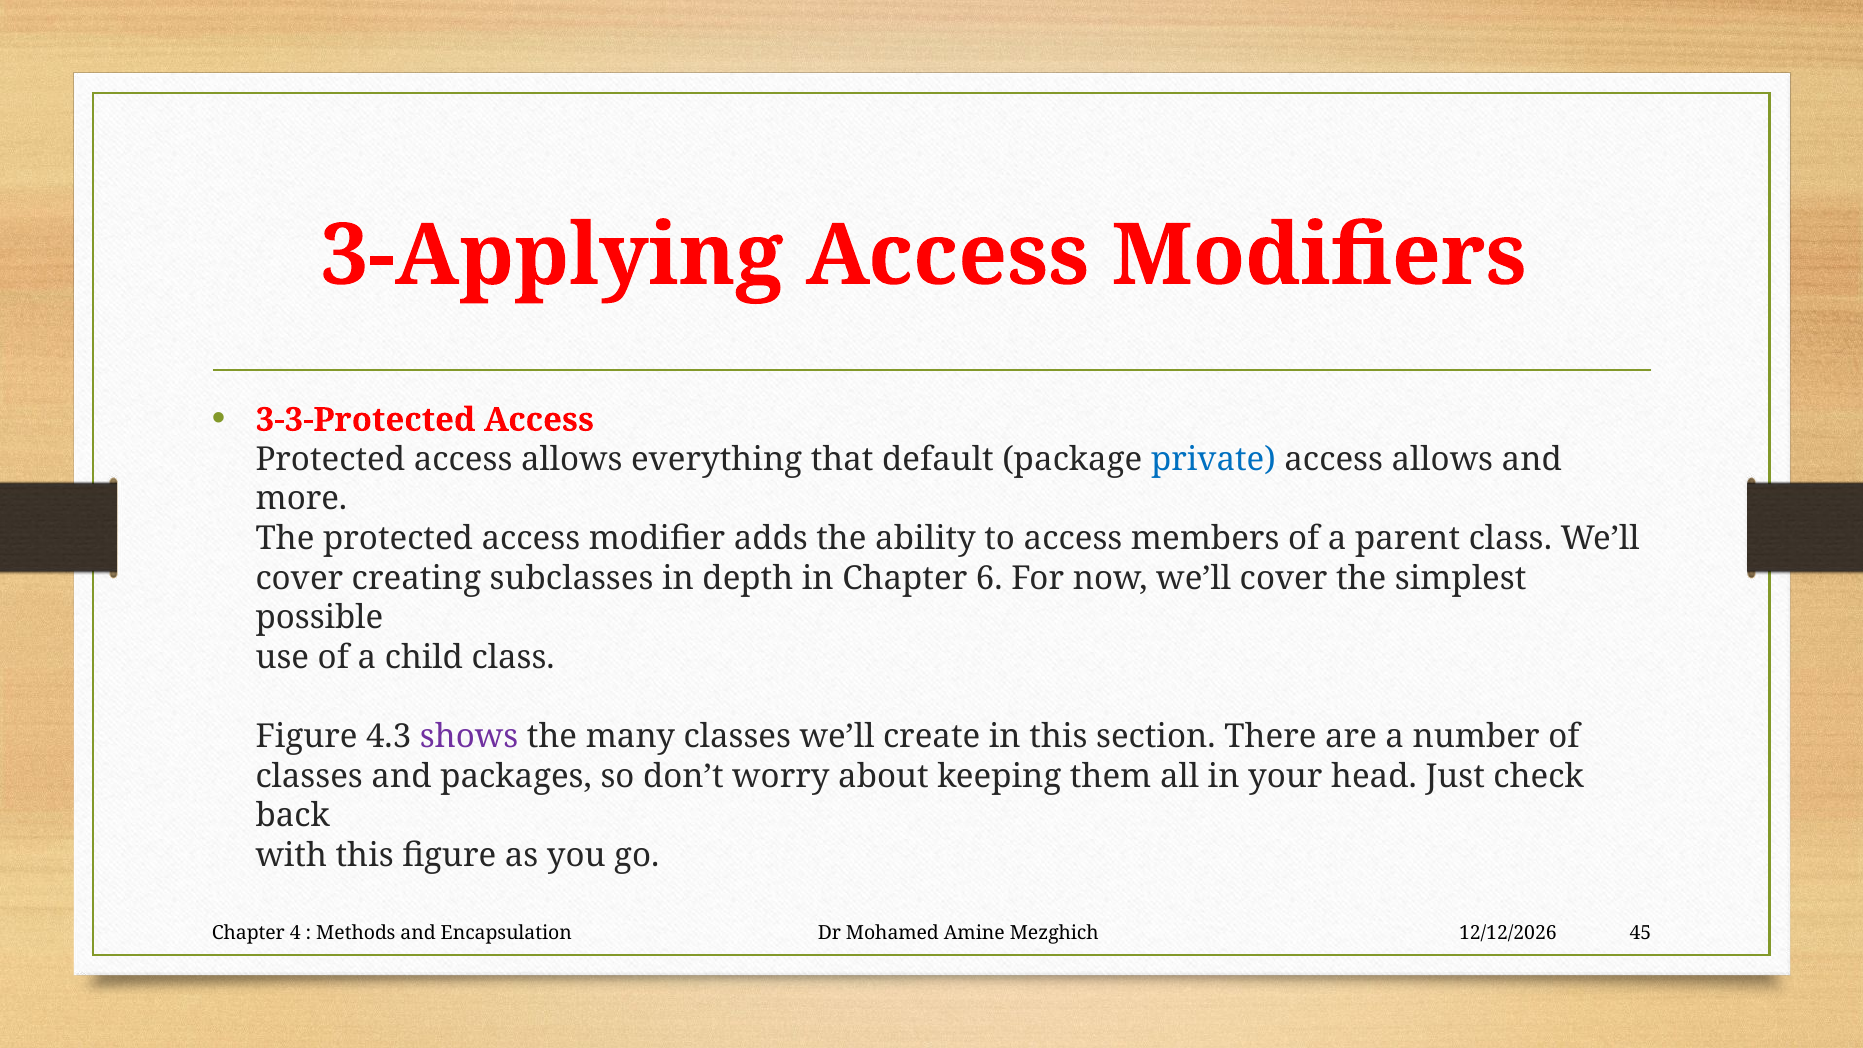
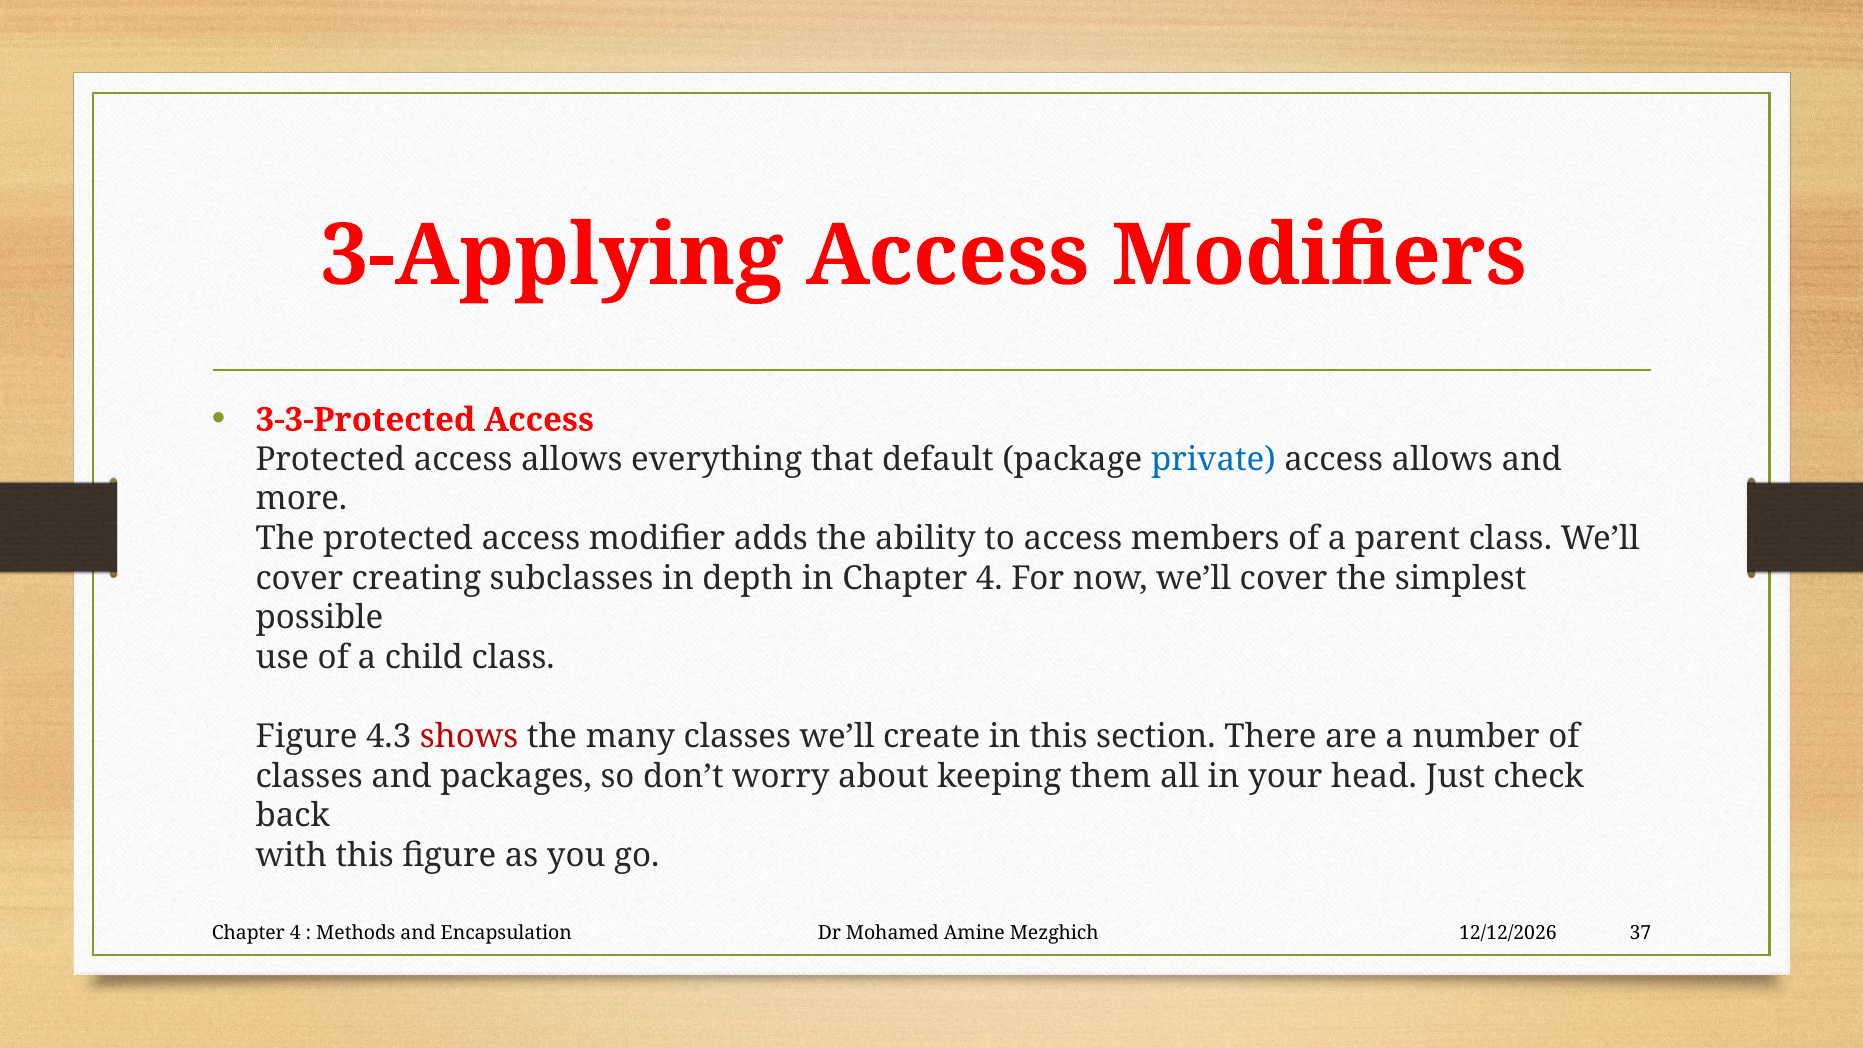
in Chapter 6: 6 -> 4
shows colour: purple -> red
45: 45 -> 37
